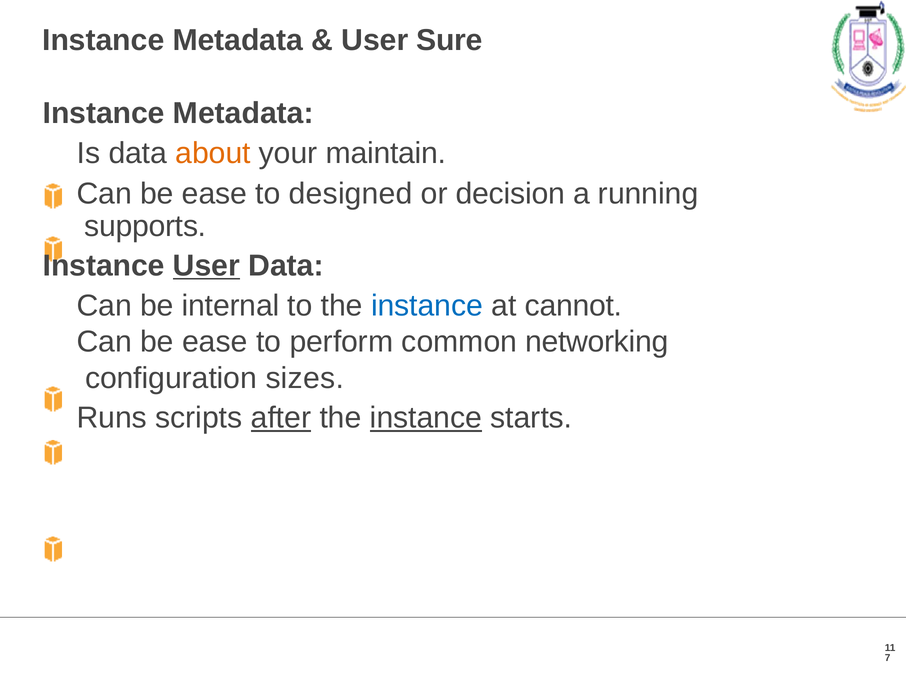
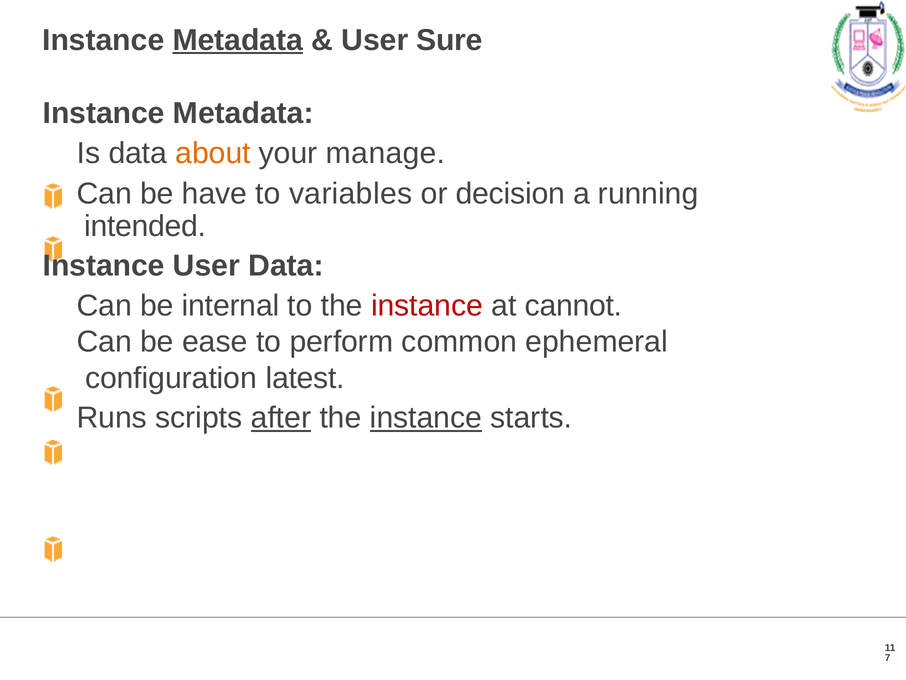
Metadata at (238, 40) underline: none -> present
maintain: maintain -> manage
ease at (215, 193): ease -> have
designed: designed -> variables
supports: supports -> intended
User at (206, 265) underline: present -> none
instance at (427, 305) colour: blue -> red
networking: networking -> ephemeral
sizes: sizes -> latest
